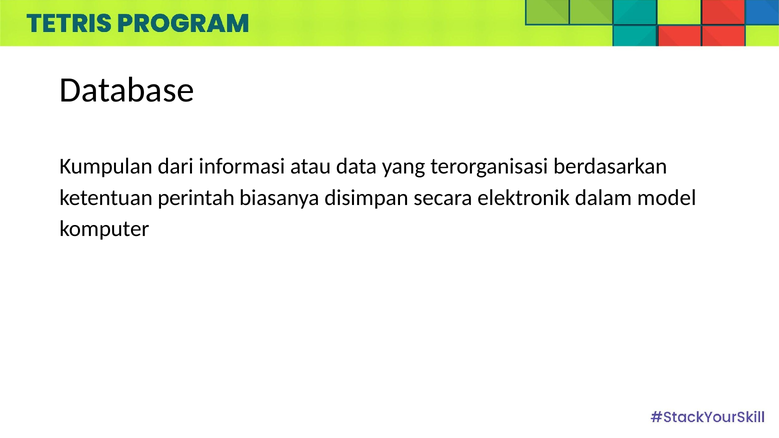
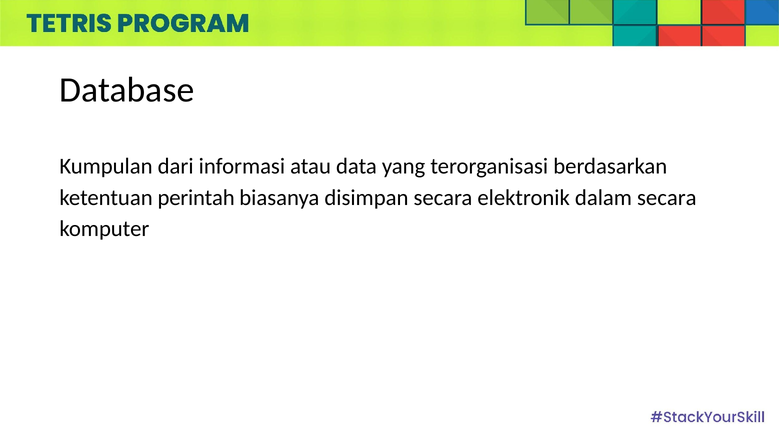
dalam model: model -> secara
